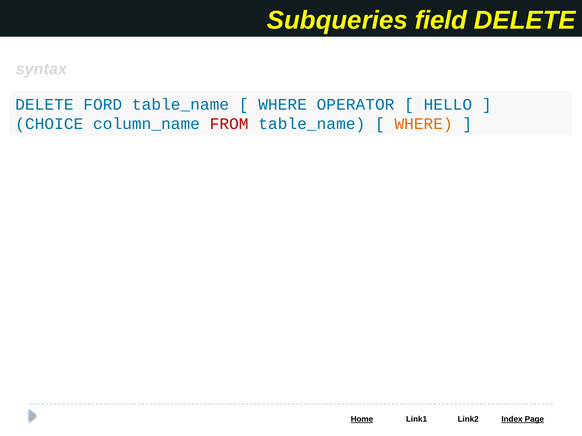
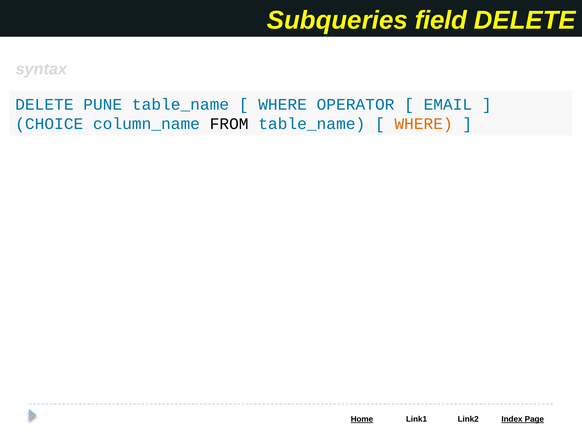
FORD: FORD -> PUNE
HELLO: HELLO -> EMAIL
FROM colour: red -> black
